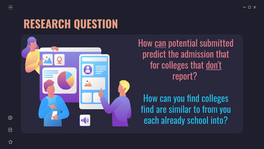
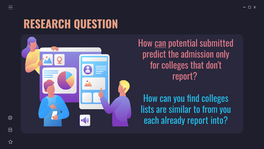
admission that: that -> only
don't underline: present -> none
find at (147, 109): find -> lists
already school: school -> report
